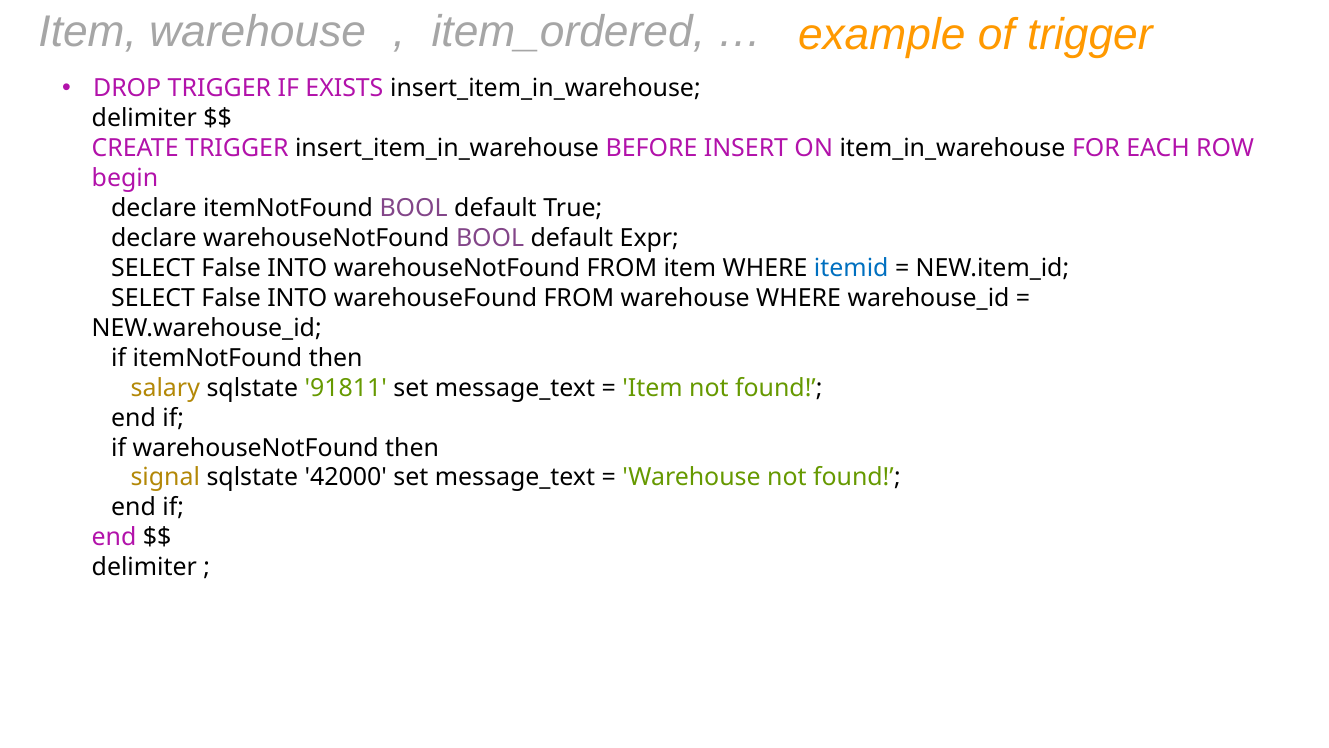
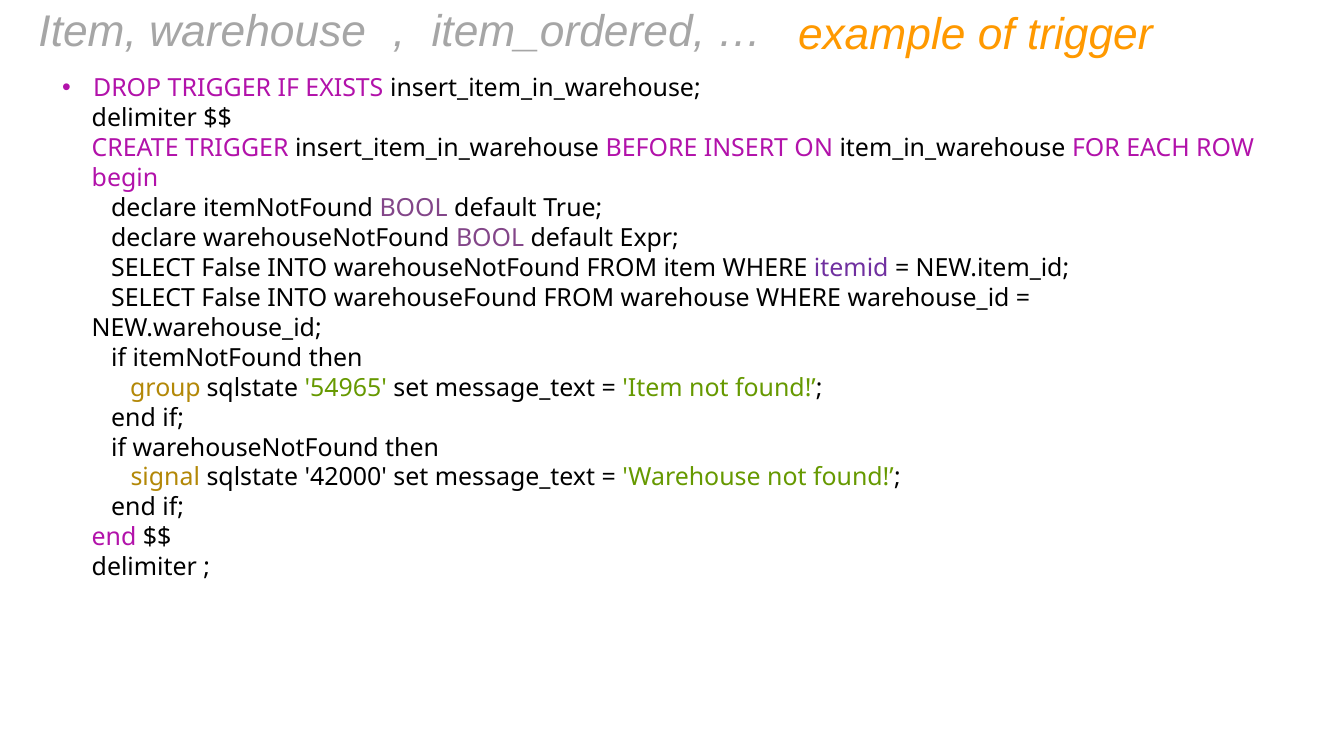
itemid colour: blue -> purple
salary: salary -> group
91811: 91811 -> 54965
